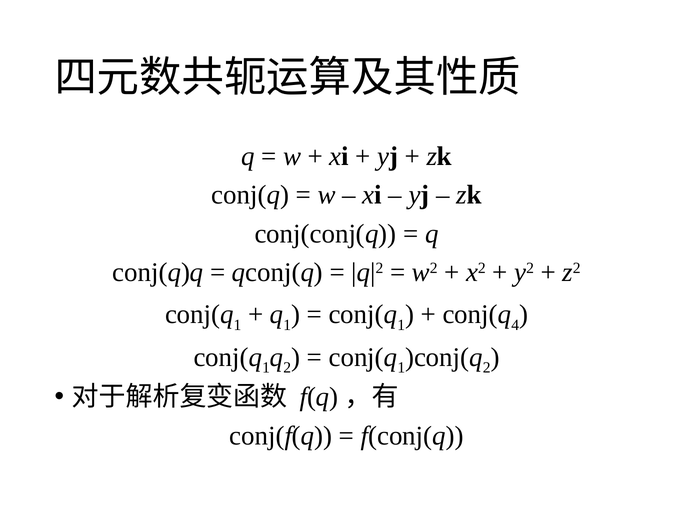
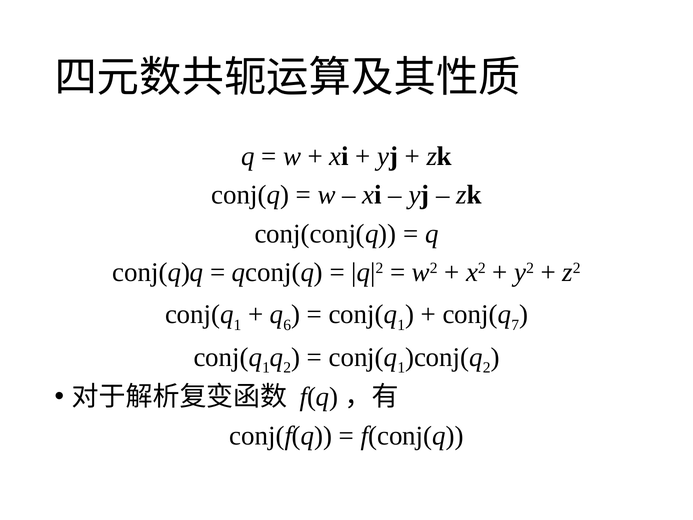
q 1: 1 -> 6
4: 4 -> 7
